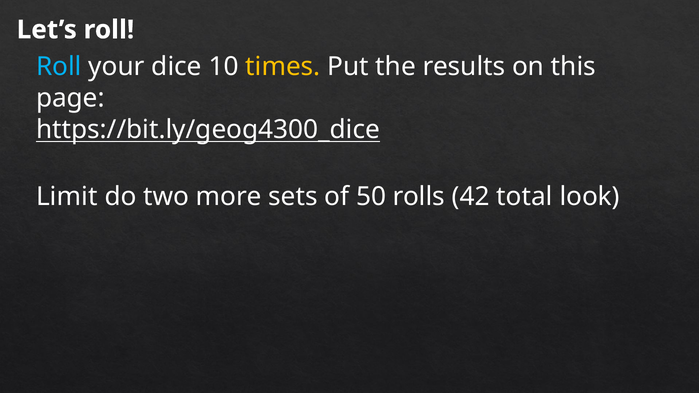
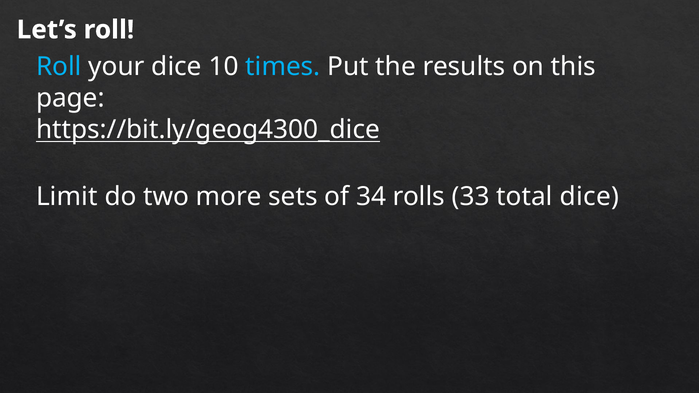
times colour: yellow -> light blue
50: 50 -> 34
42: 42 -> 33
total look: look -> dice
